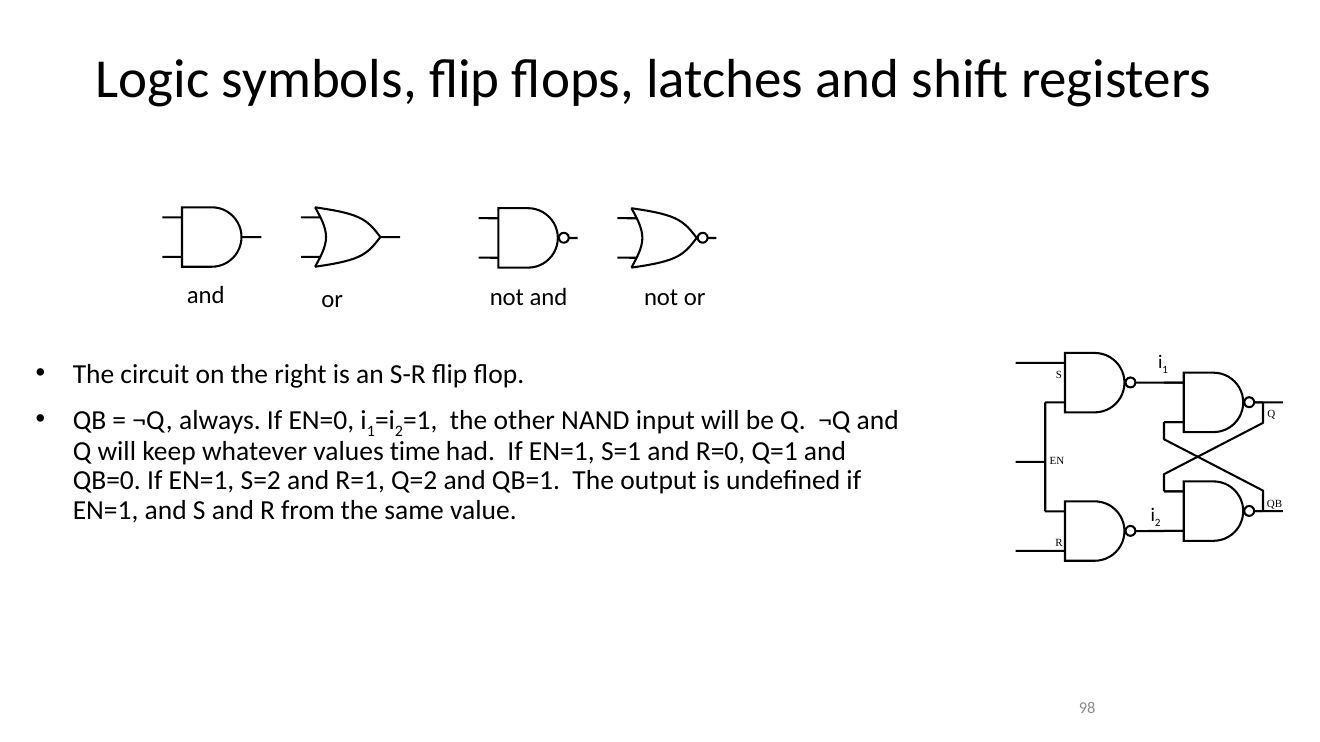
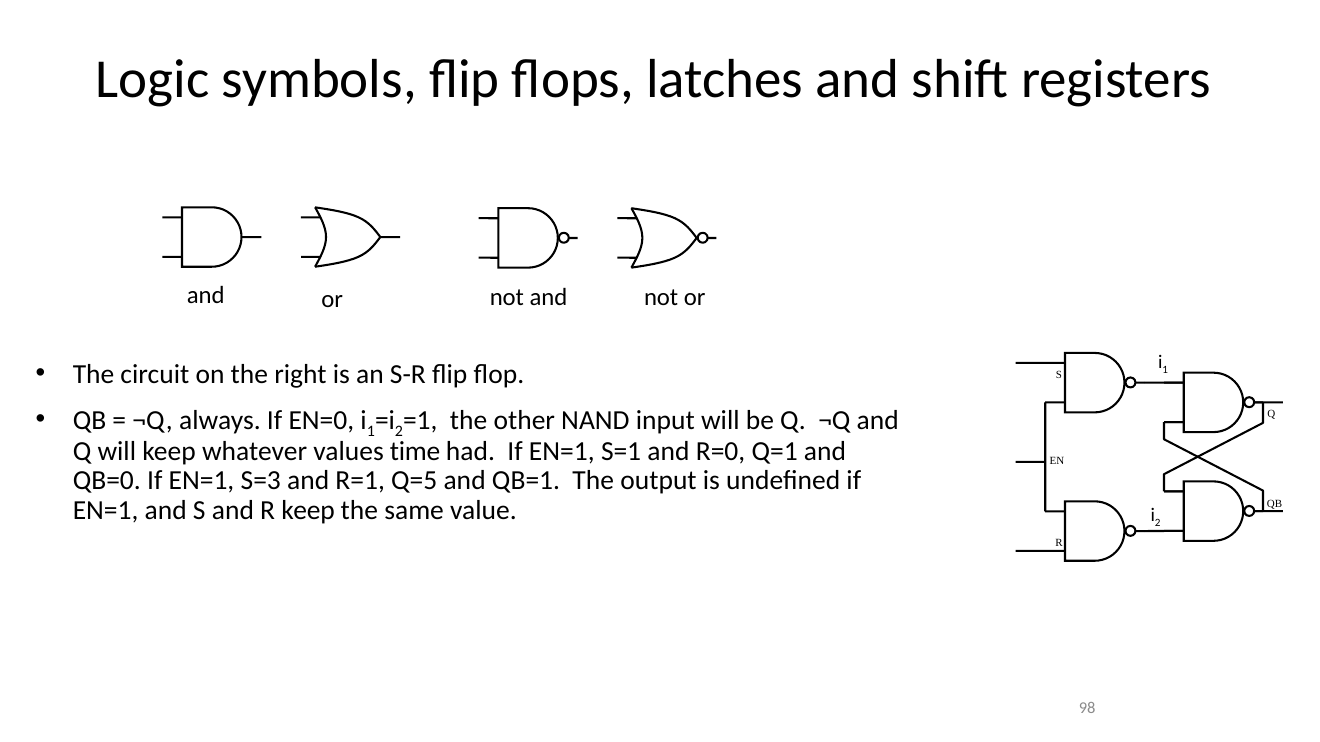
S=2: S=2 -> S=3
Q=2: Q=2 -> Q=5
R from: from -> keep
